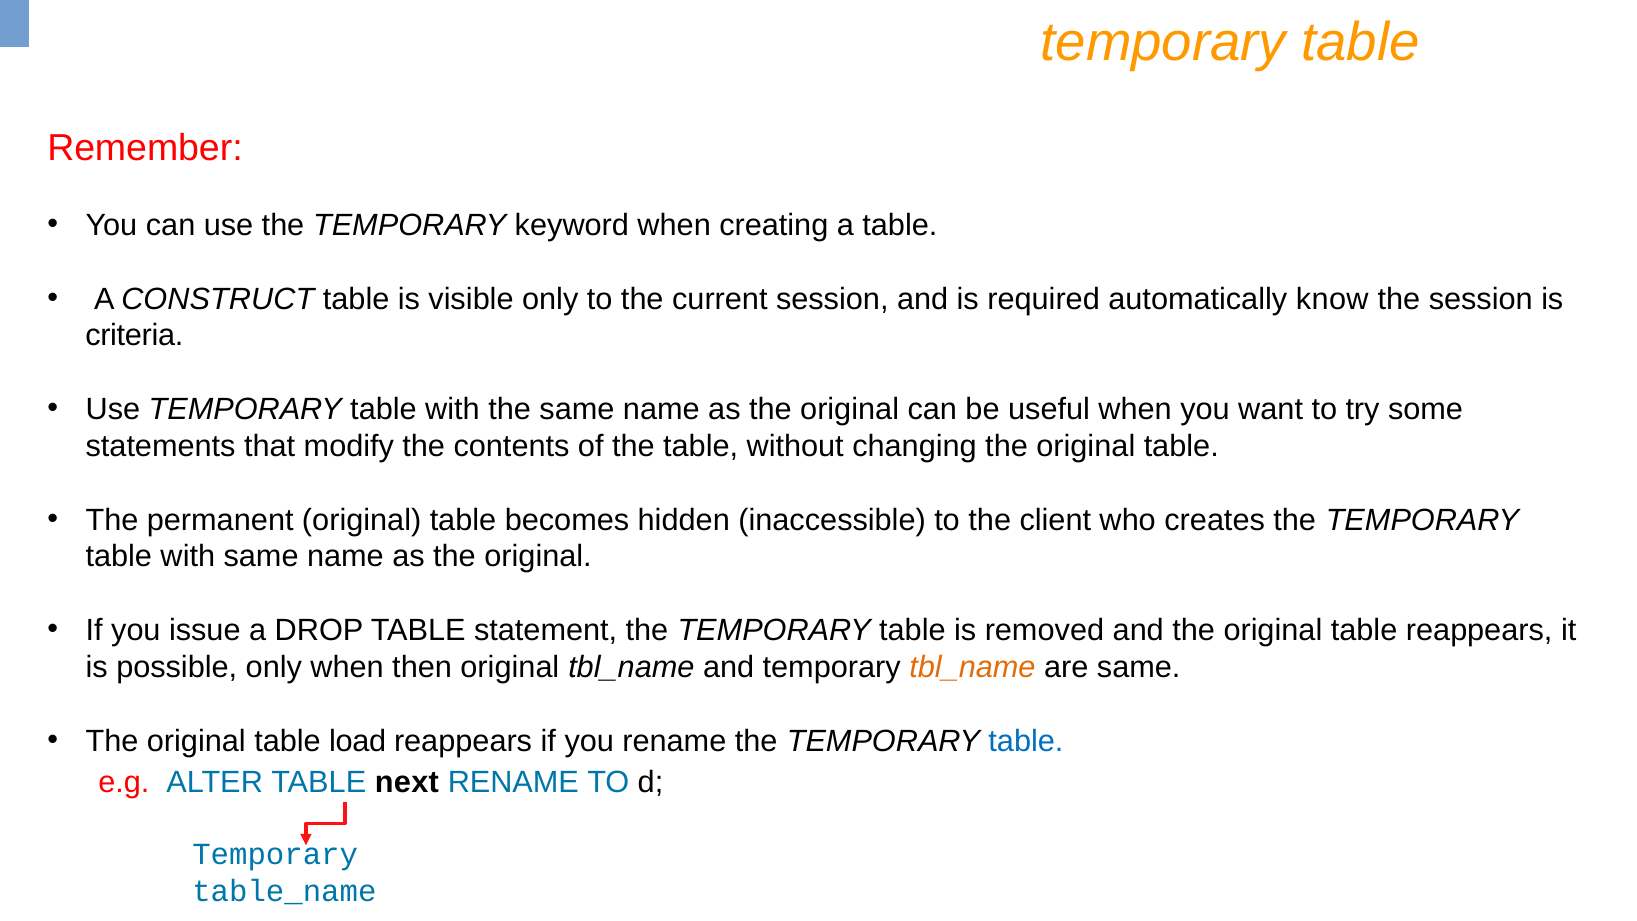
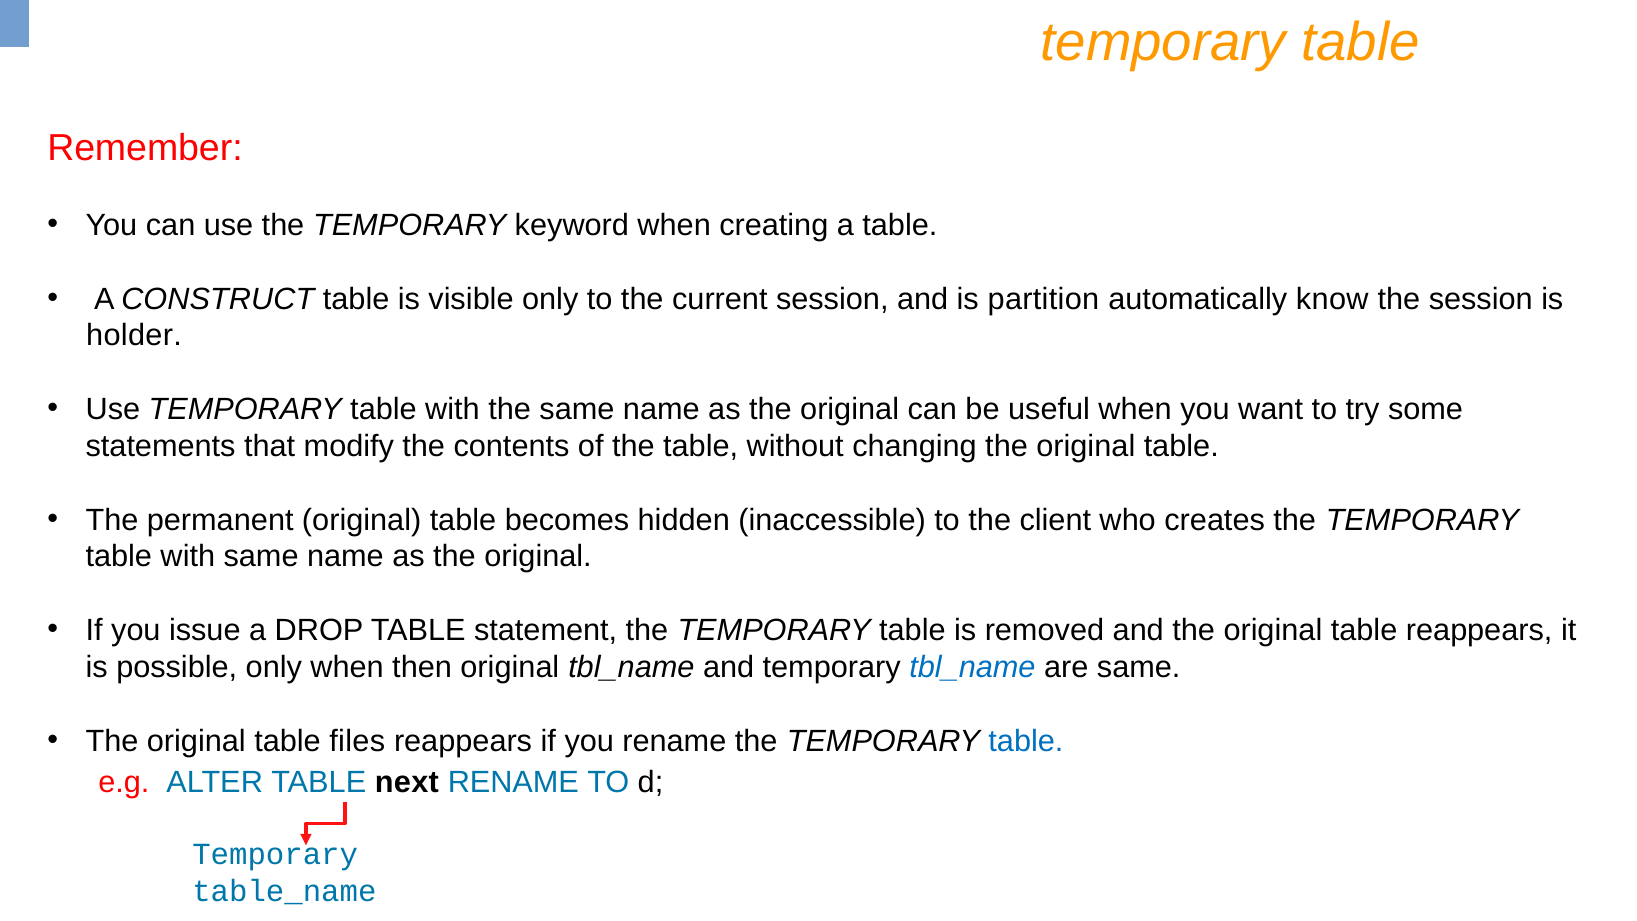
required: required -> partition
criteria: criteria -> holder
tbl_name at (972, 667) colour: orange -> blue
load: load -> files
